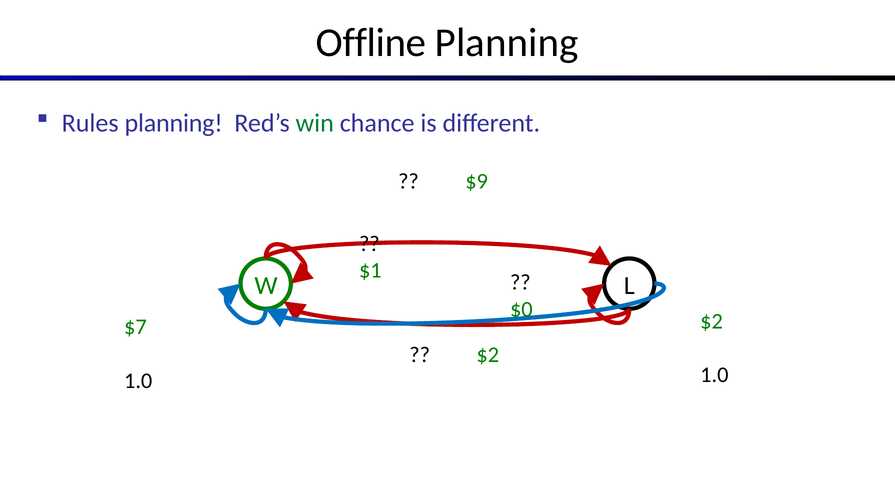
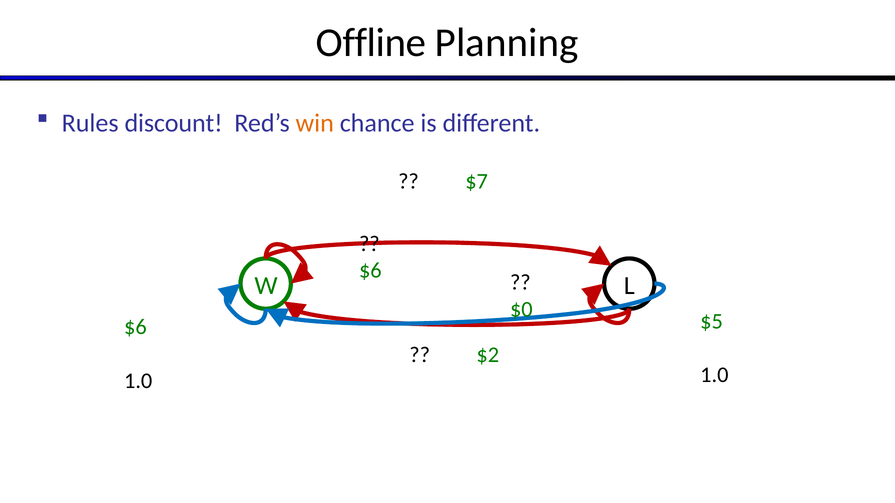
Rules planning: planning -> discount
win colour: green -> orange
$9: $9 -> $7
$1 at (370, 271): $1 -> $6
$2 at (712, 322): $2 -> $5
$7 at (135, 327): $7 -> $6
